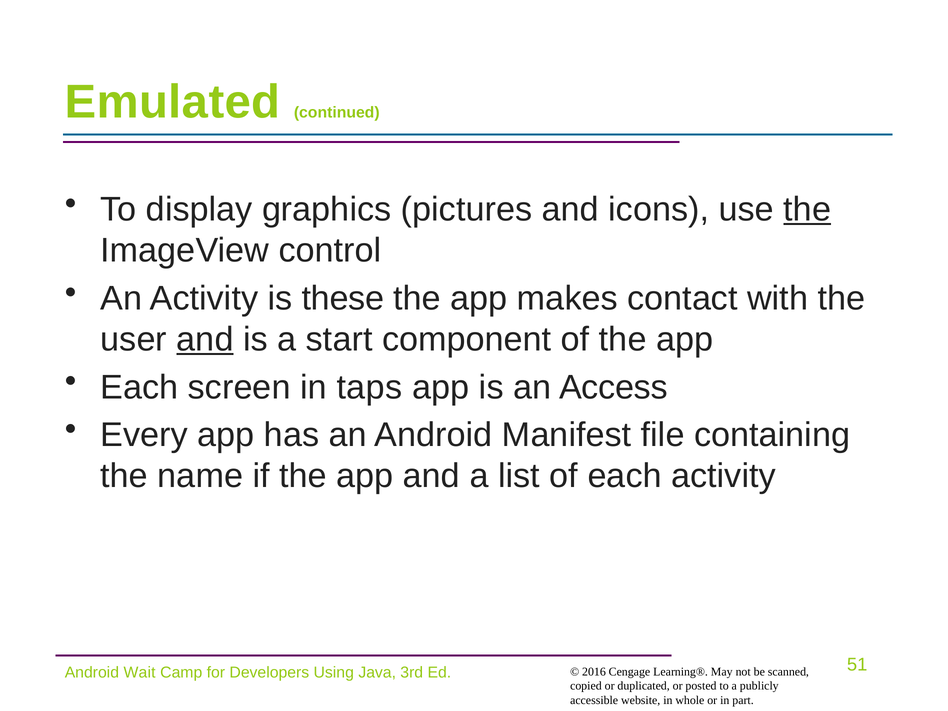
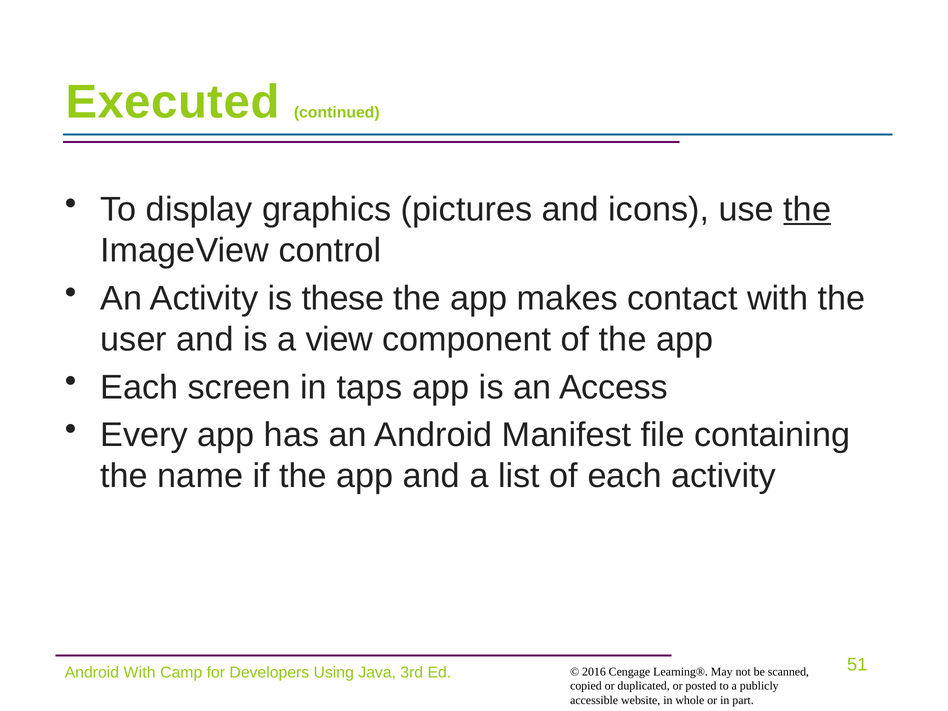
Emulated: Emulated -> Executed
and at (205, 339) underline: present -> none
start: start -> view
Android Wait: Wait -> With
